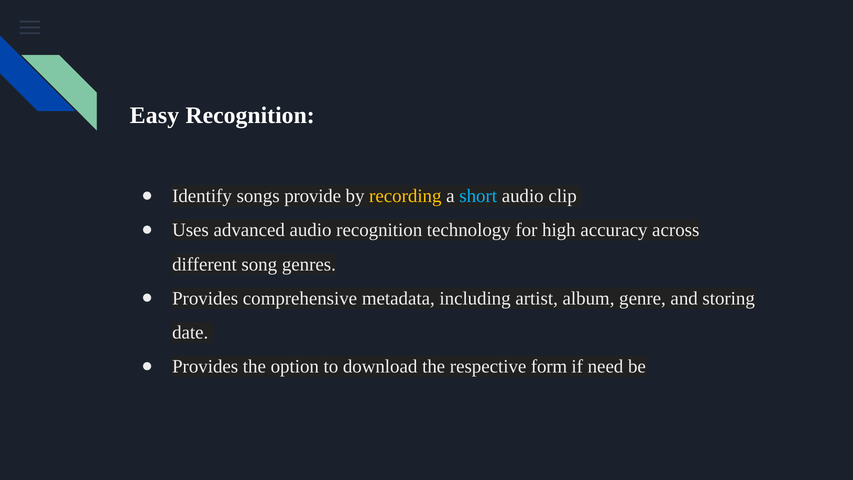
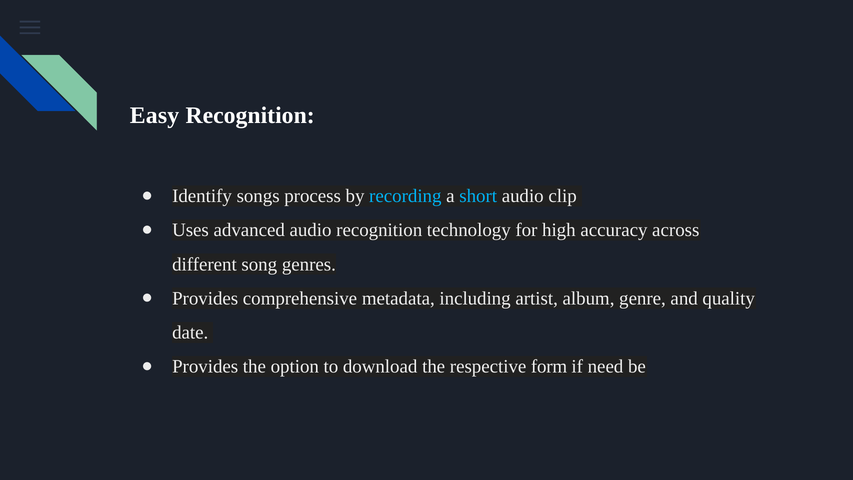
provide: provide -> process
recording colour: yellow -> light blue
storing: storing -> quality
